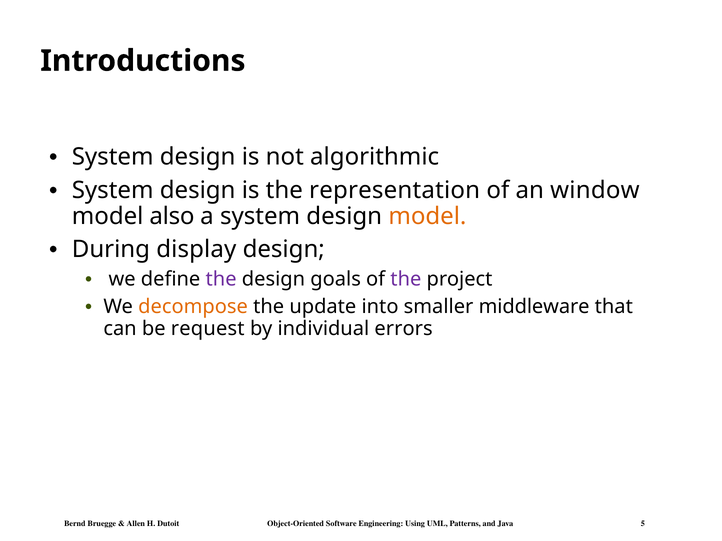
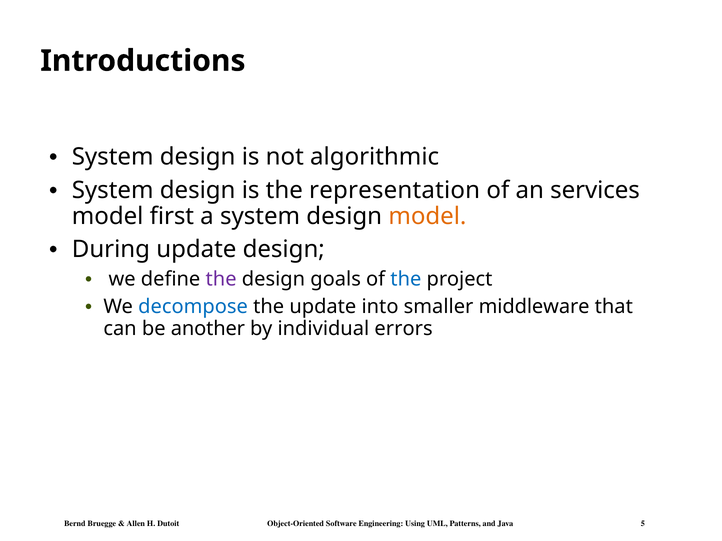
window: window -> services
also: also -> first
During display: display -> update
the at (406, 279) colour: purple -> blue
decompose colour: orange -> blue
request: request -> another
